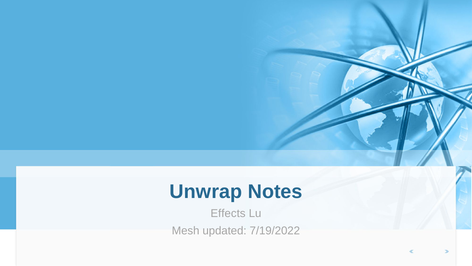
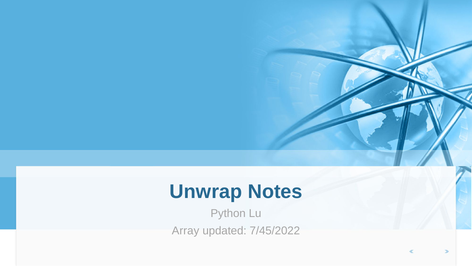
Effects: Effects -> Python
Mesh: Mesh -> Array
7/19/2022: 7/19/2022 -> 7/45/2022
